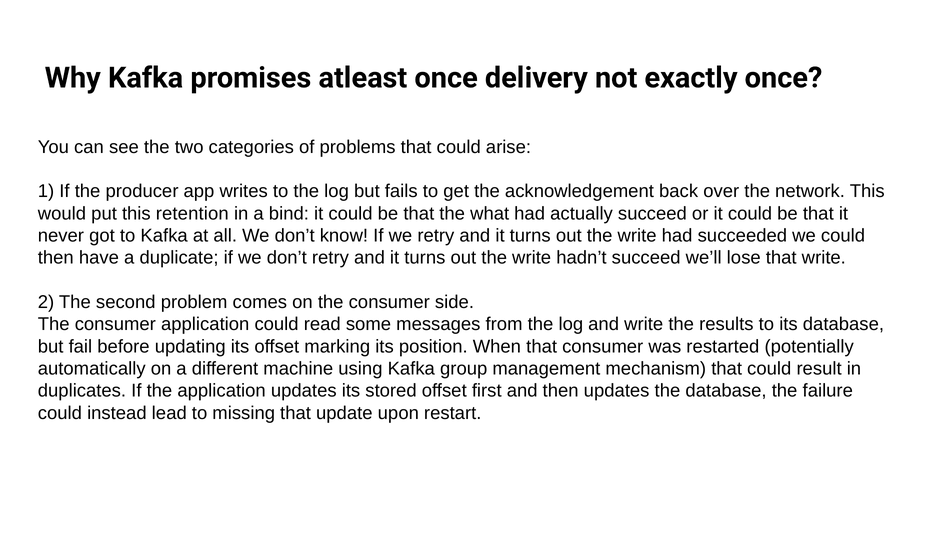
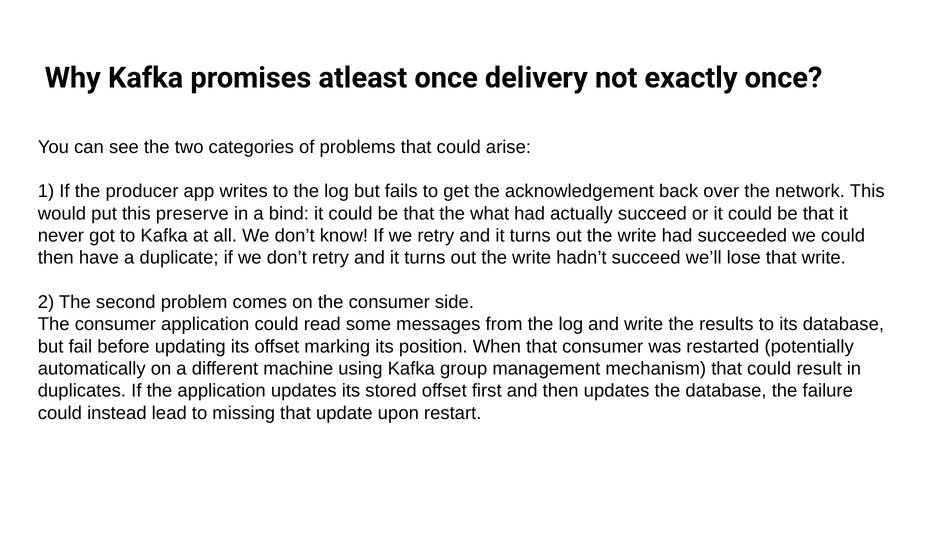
retention: retention -> preserve
